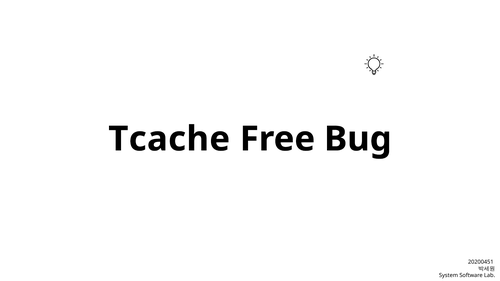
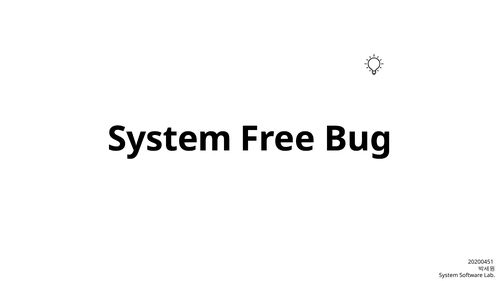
Tcache at (169, 139): Tcache -> System
